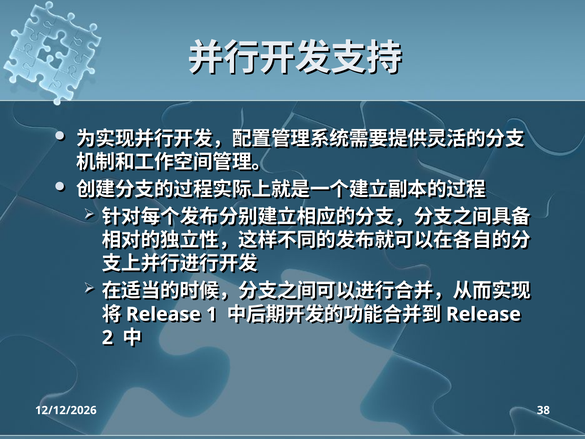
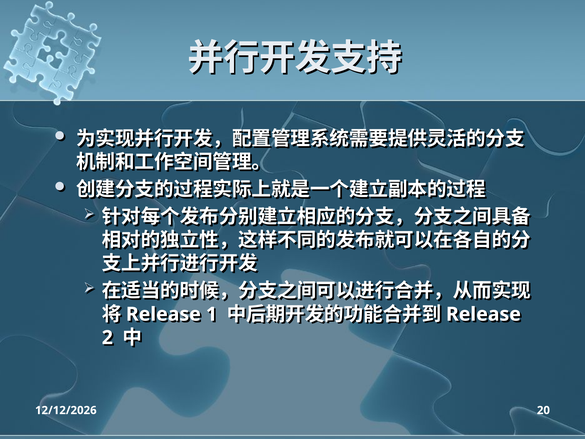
38: 38 -> 20
